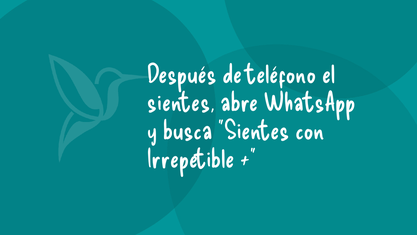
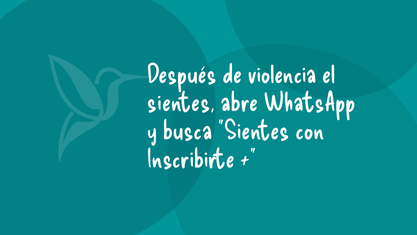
teléfono: teléfono -> violencia
Irrepetible: Irrepetible -> Inscribirte
